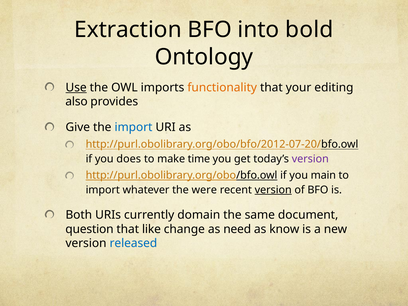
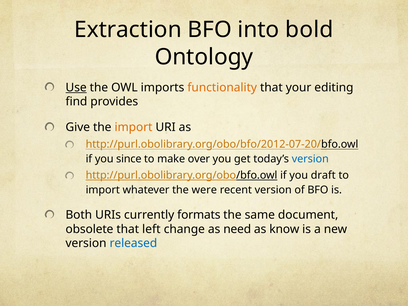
also: also -> find
import at (134, 127) colour: blue -> orange
does: does -> since
time: time -> over
version at (310, 159) colour: purple -> blue
main: main -> draft
version at (273, 190) underline: present -> none
domain: domain -> formats
question: question -> obsolete
like: like -> left
